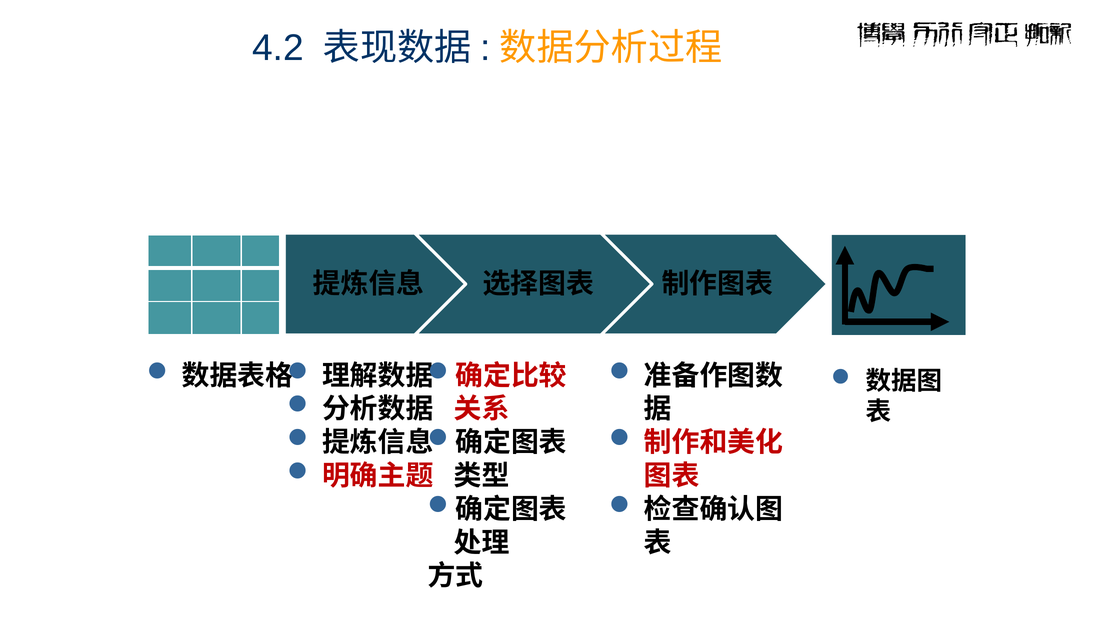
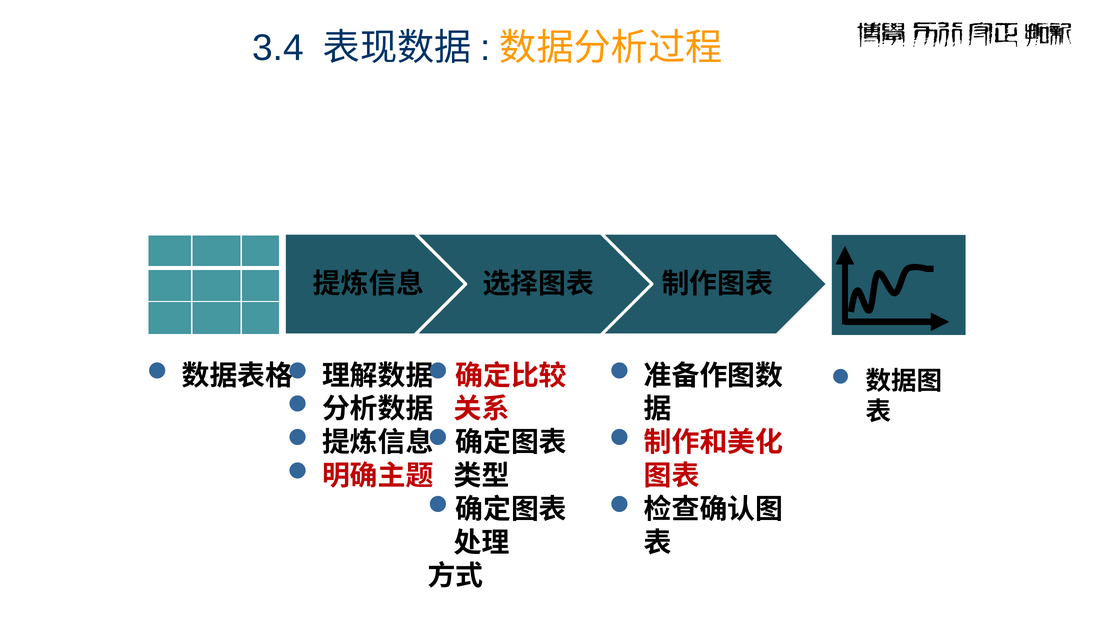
4.2: 4.2 -> 3.4
